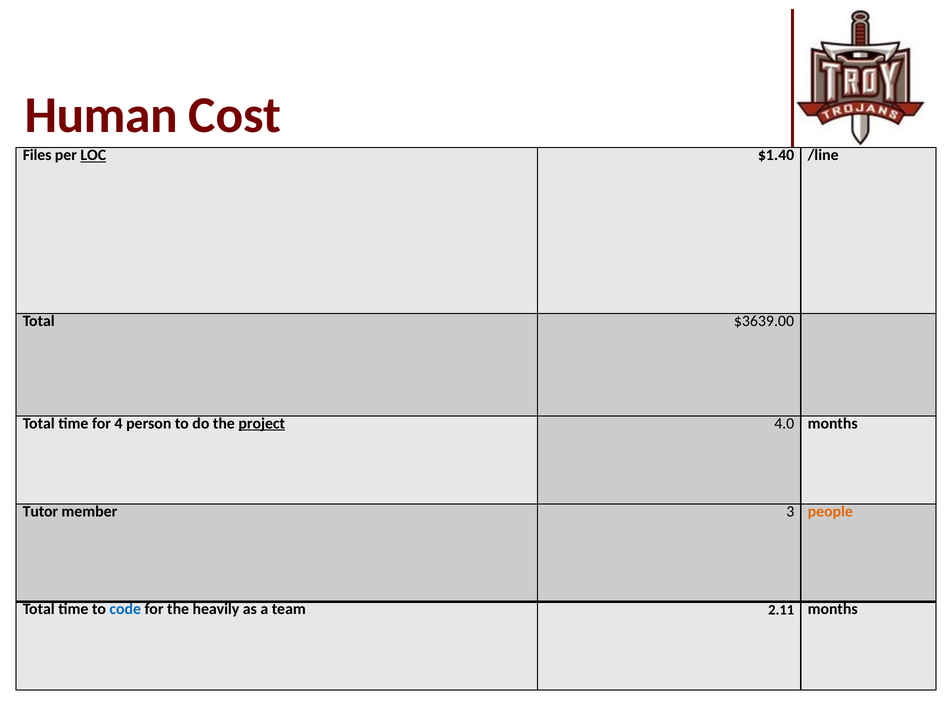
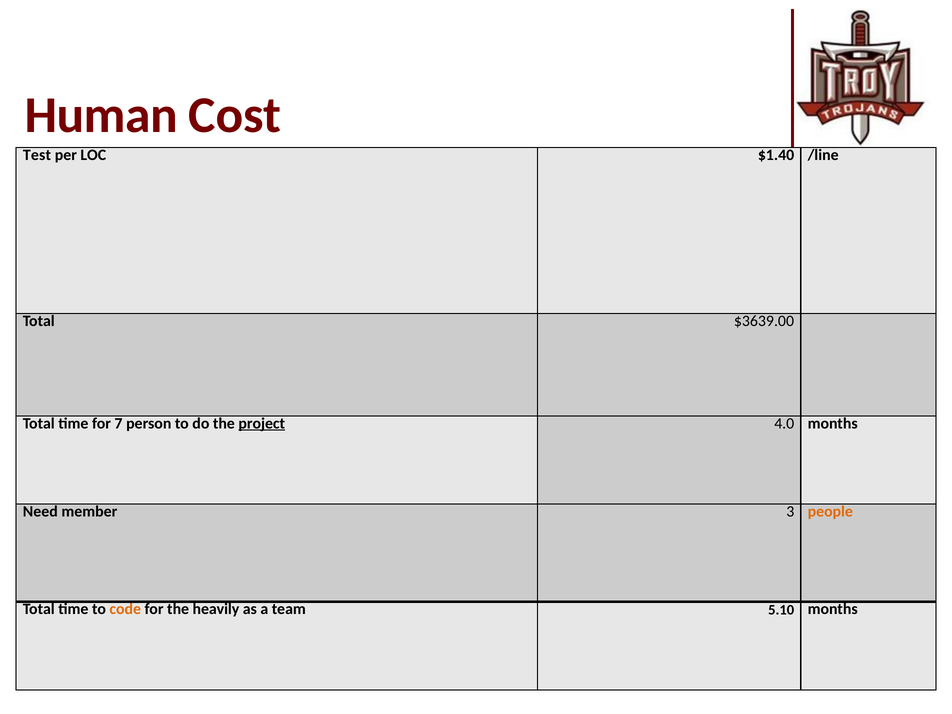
Files: Files -> Test
LOC underline: present -> none
4: 4 -> 7
Tutor: Tutor -> Need
code colour: blue -> orange
2.11: 2.11 -> 5.10
